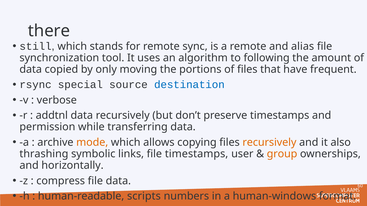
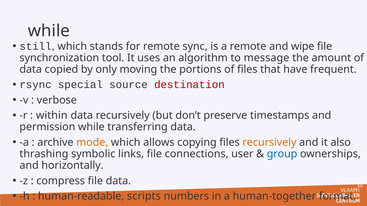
there at (49, 31): there -> while
alias: alias -> wipe
following: following -> message
destination colour: blue -> red
addtnl: addtnl -> within
file timestamps: timestamps -> connections
group colour: orange -> blue
human-windows: human-windows -> human-together
